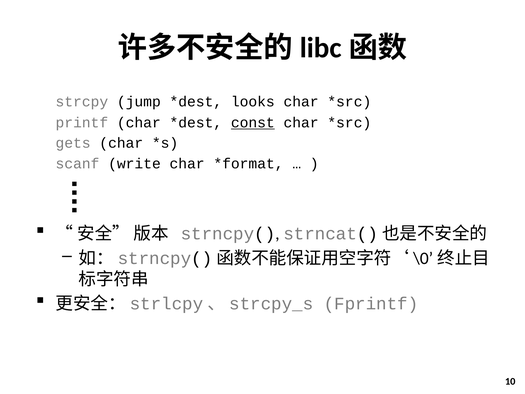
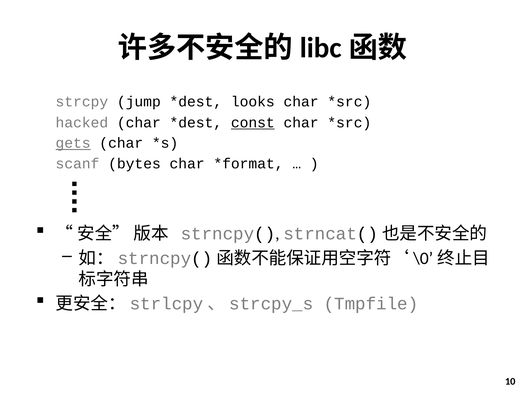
printf: printf -> hacked
gets underline: none -> present
write: write -> bytes
Fprintf: Fprintf -> Tmpfile
